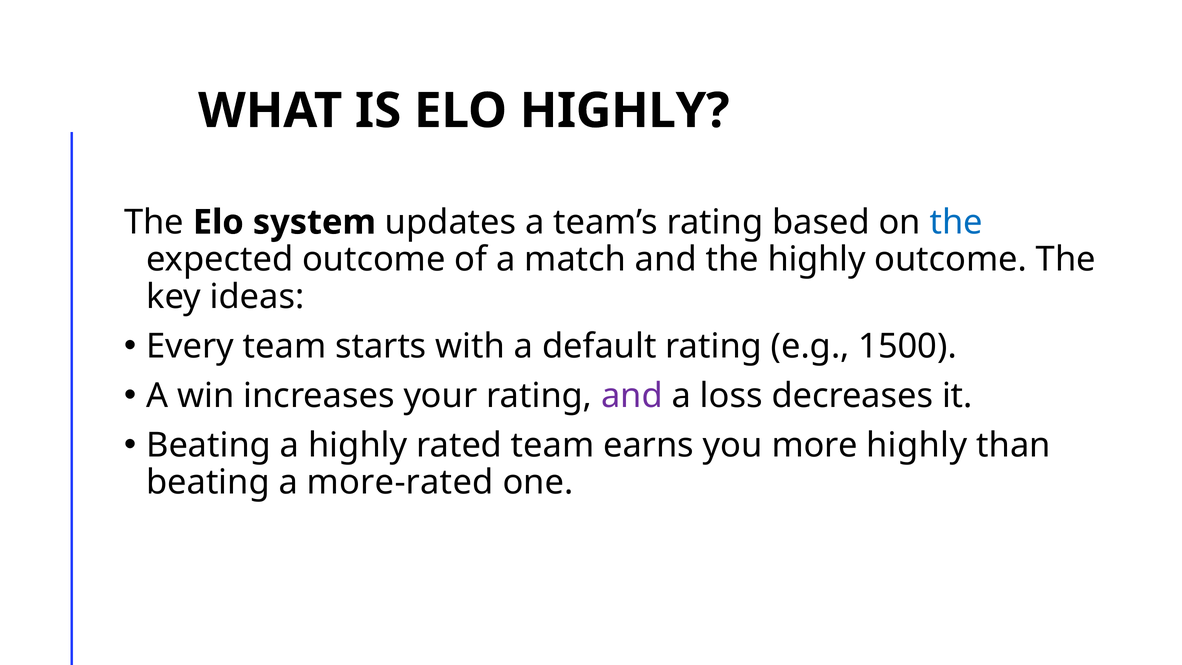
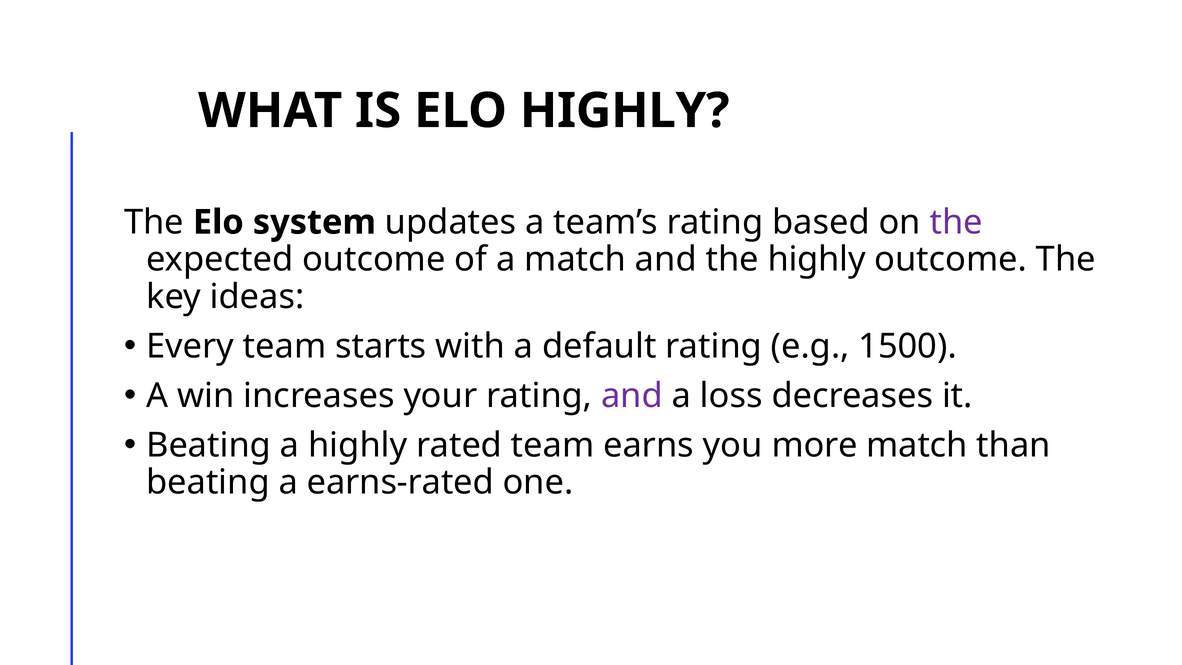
the at (956, 222) colour: blue -> purple
more highly: highly -> match
more-rated: more-rated -> earns-rated
